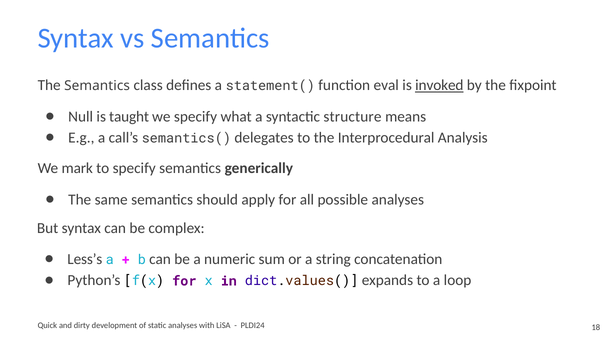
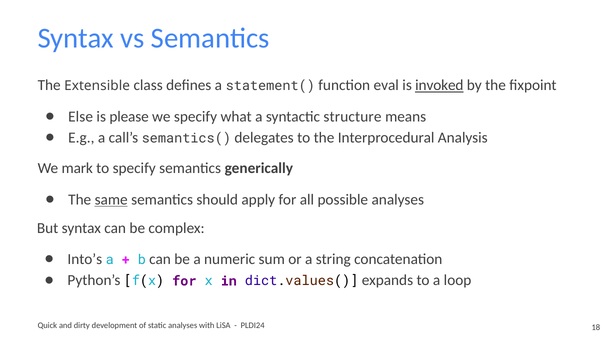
The Semantics: Semantics -> Extensible
Null: Null -> Else
taught: taught -> please
same underline: none -> present
Less’s: Less’s -> Into’s
